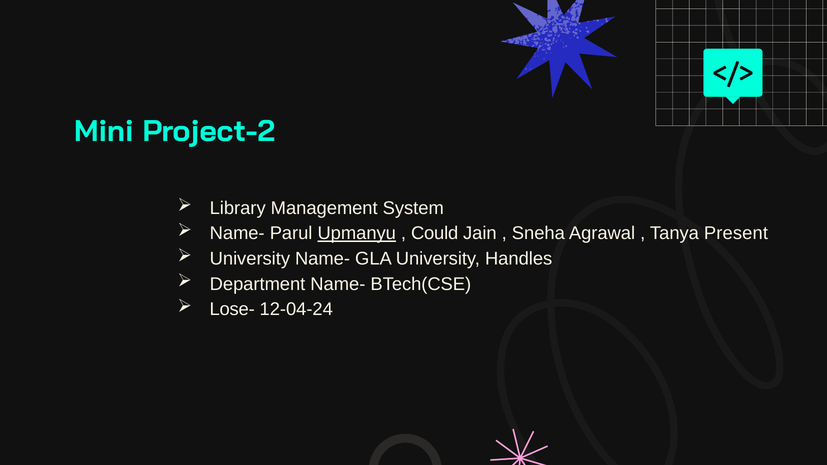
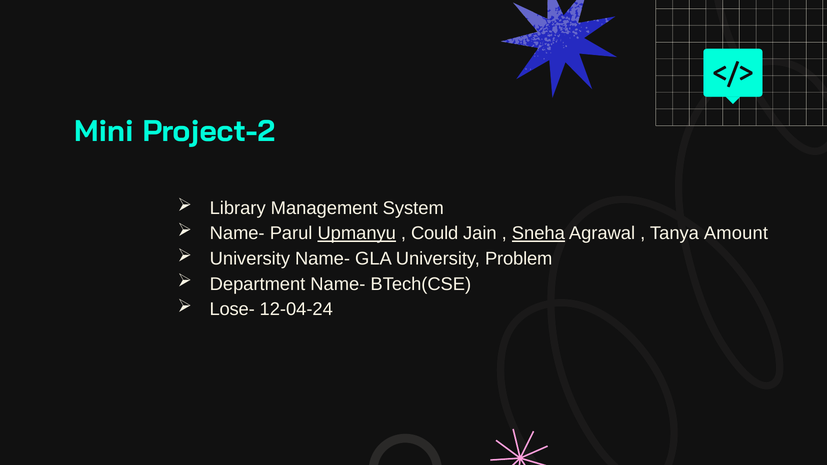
Sneha underline: none -> present
Present: Present -> Amount
Handles: Handles -> Problem
